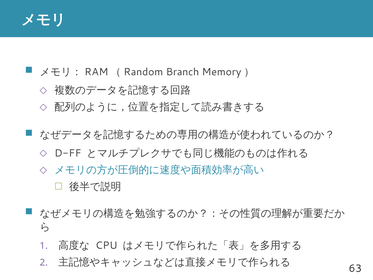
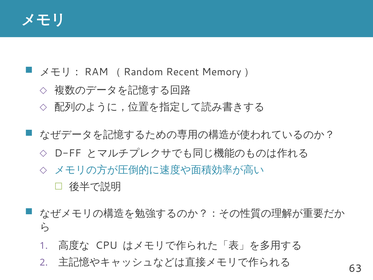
Branch: Branch -> Recent
